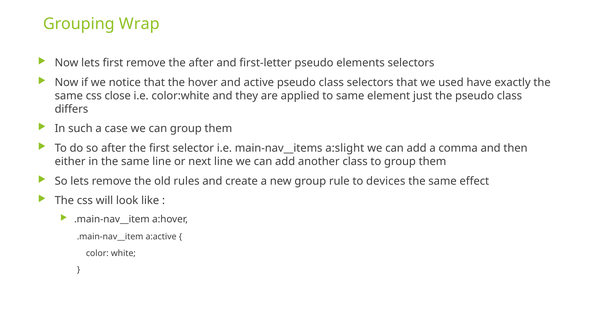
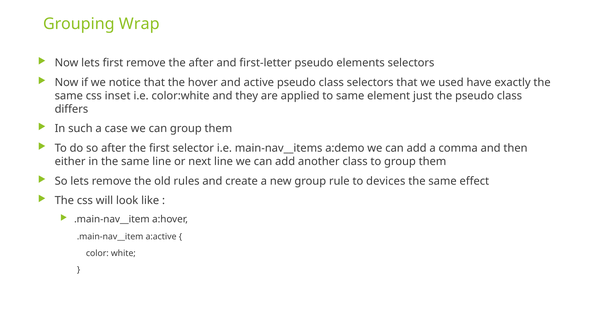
close: close -> inset
a:slight: a:slight -> a:demo
